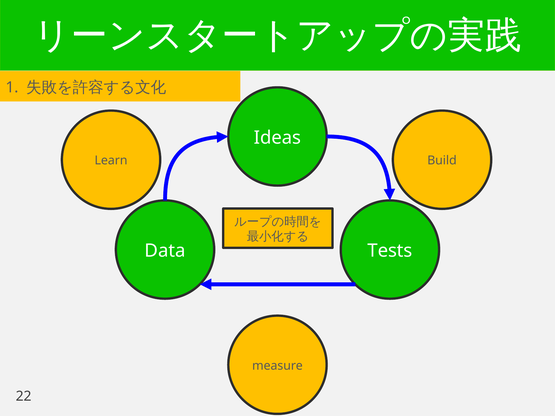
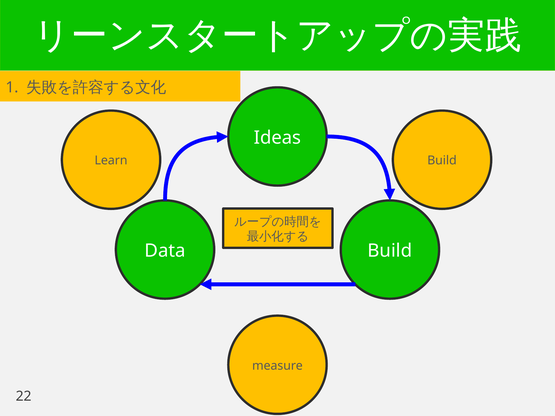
Tests at (390, 251): Tests -> Build
